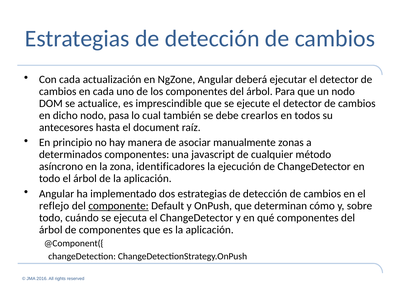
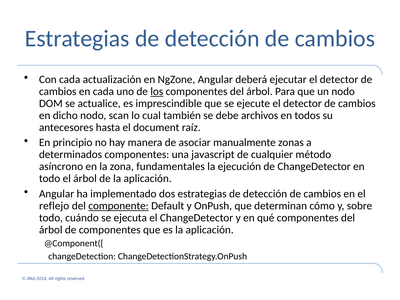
los underline: none -> present
pasa: pasa -> scan
crearlos: crearlos -> archivos
identificadores: identificadores -> fundamentales
